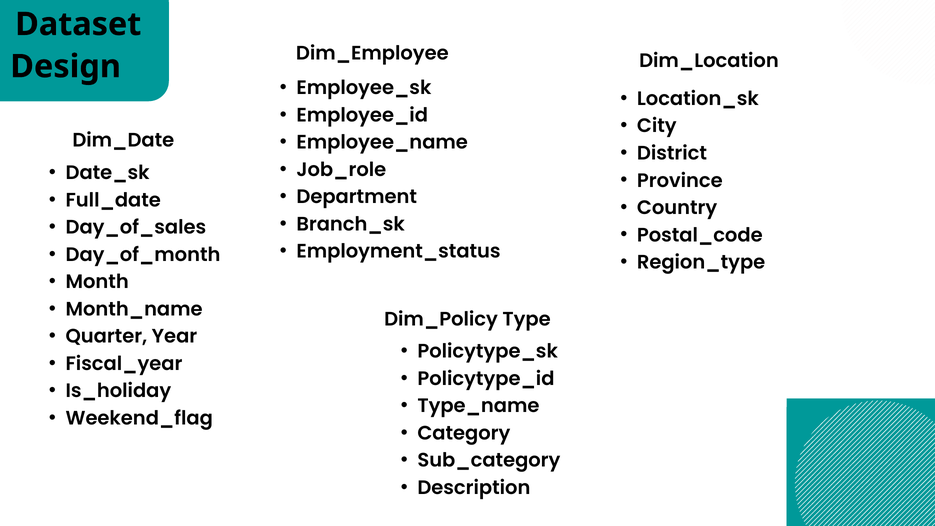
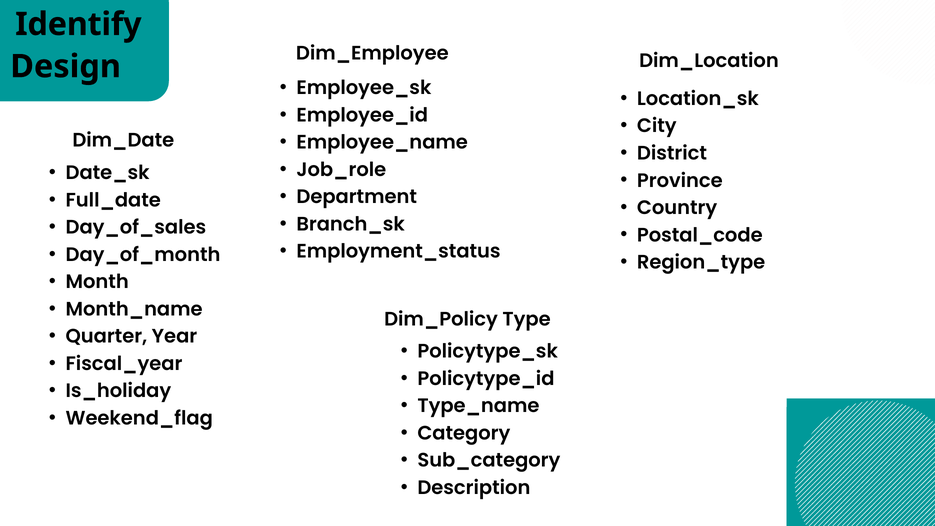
Dataset: Dataset -> Identify
